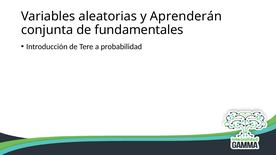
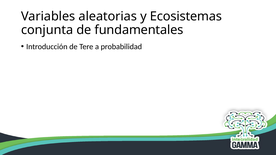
Aprenderán: Aprenderán -> Ecosistemas
